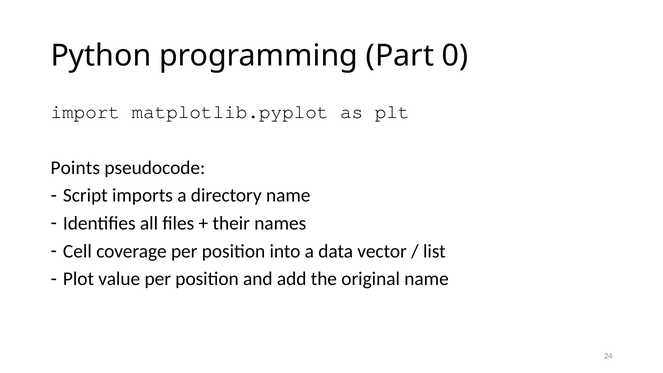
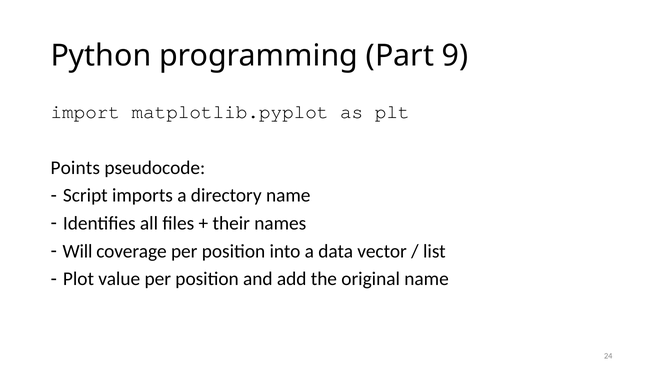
0: 0 -> 9
Cell: Cell -> Will
